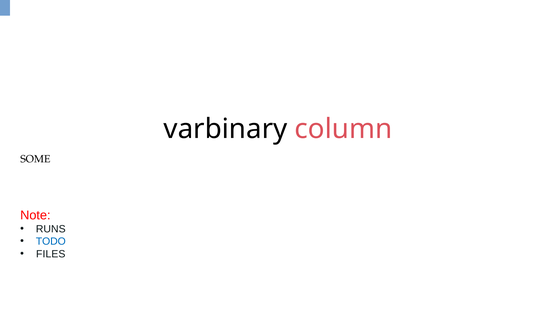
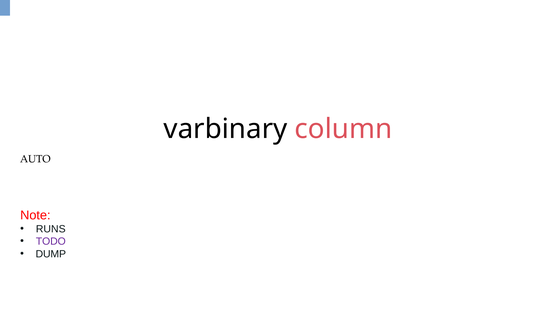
SOME: SOME -> AUTO
TODO colour: blue -> purple
FILES: FILES -> DUMP
